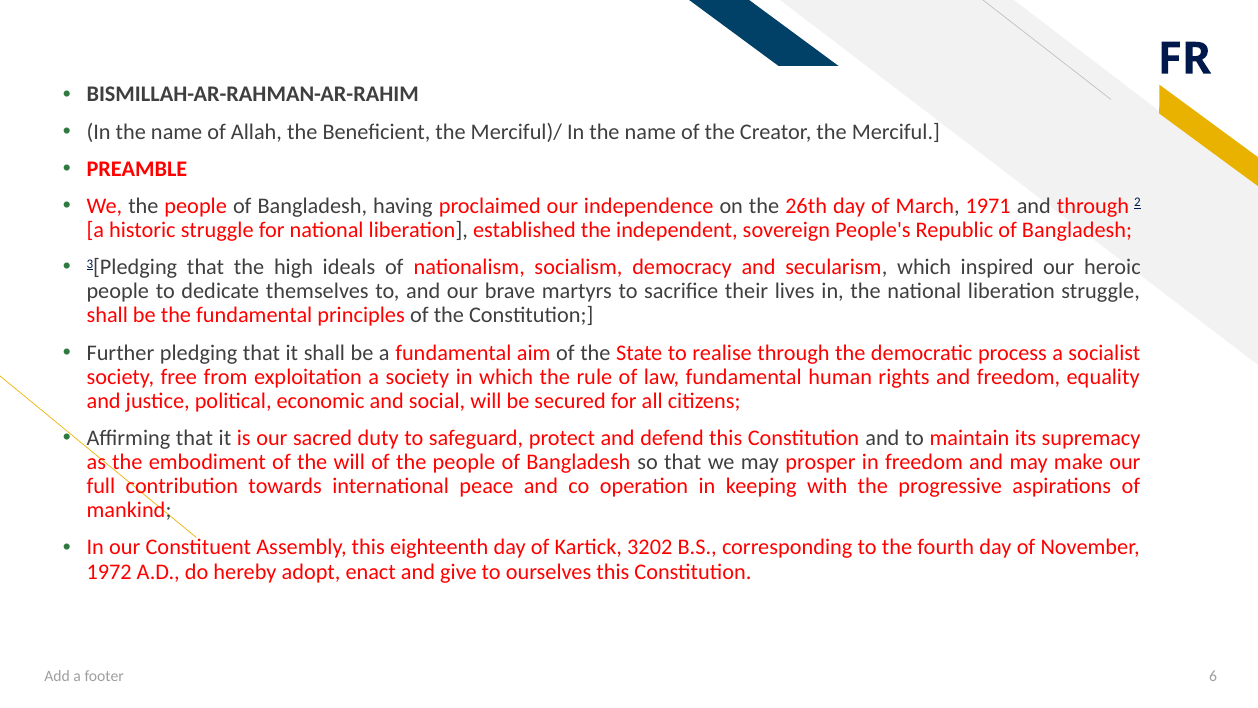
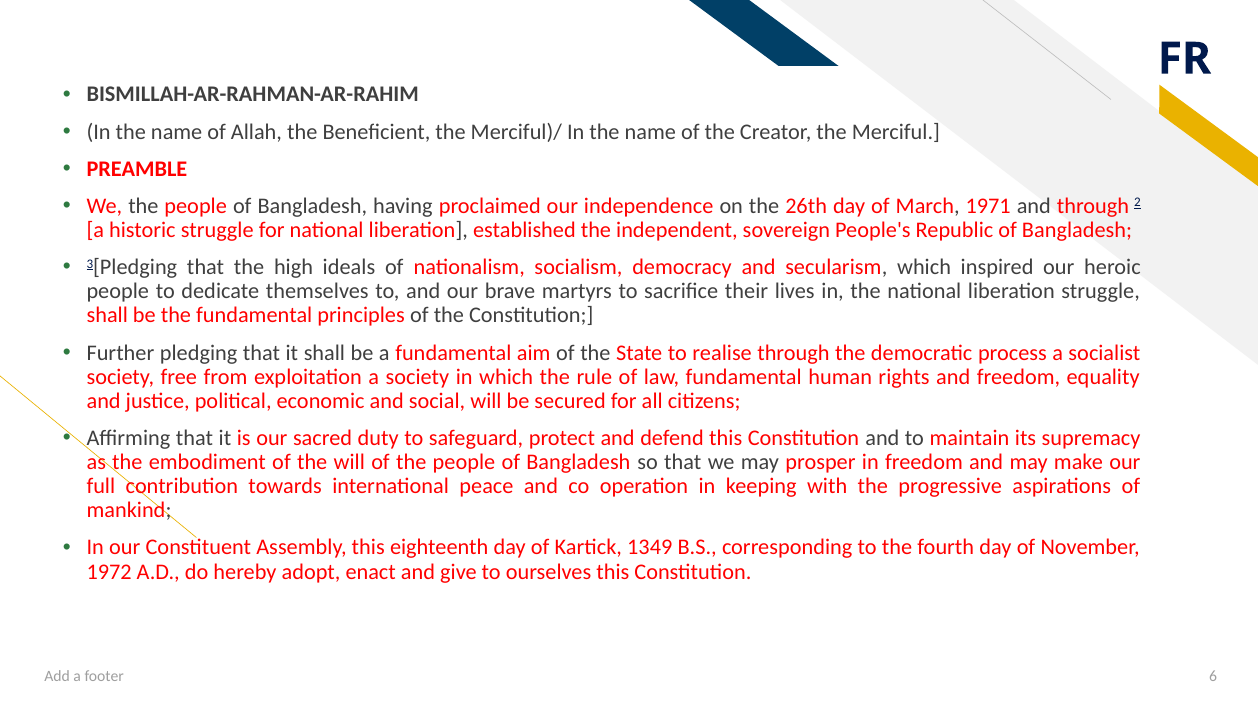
3202: 3202 -> 1349
